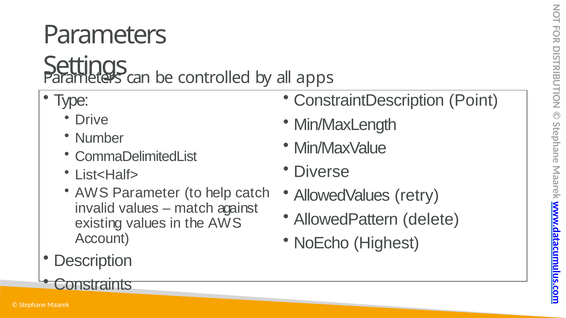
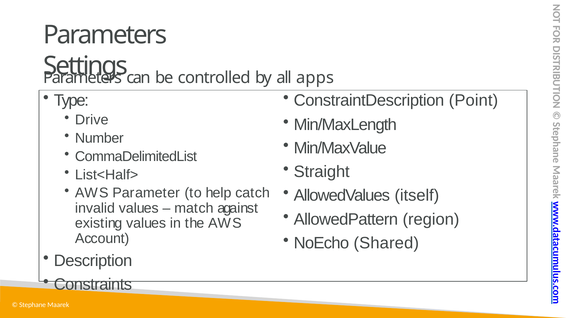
Diverse: Diverse -> Straight
retry: retry -> itself
delete: delete -> region
Highest: Highest -> Shared
